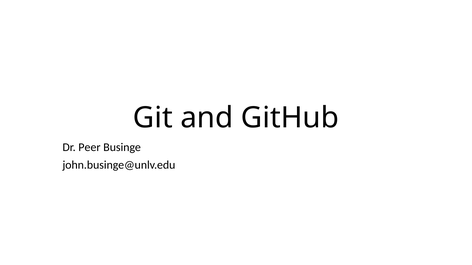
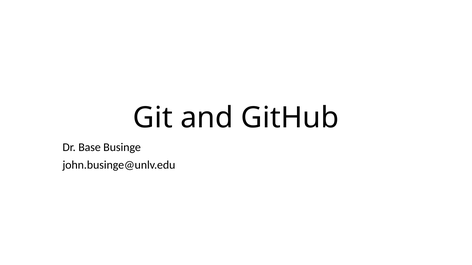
Peer: Peer -> Base
